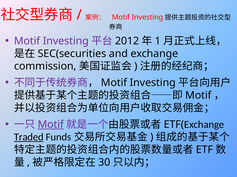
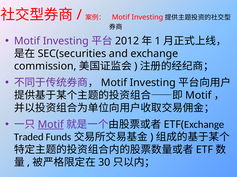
Traded underline: present -> none
